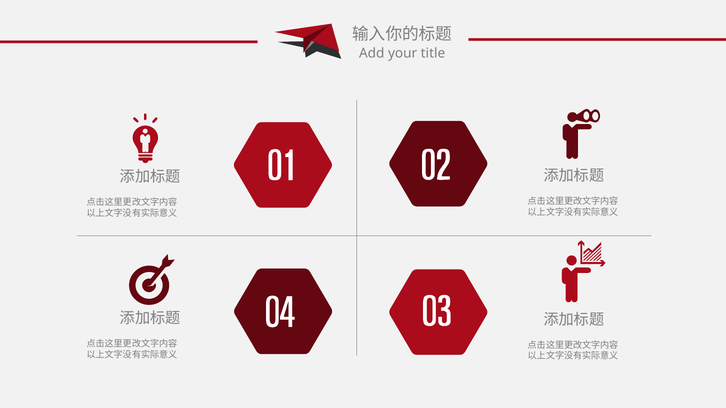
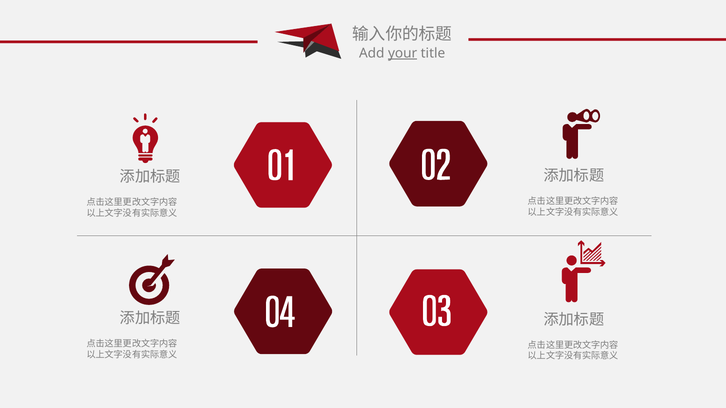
your underline: none -> present
